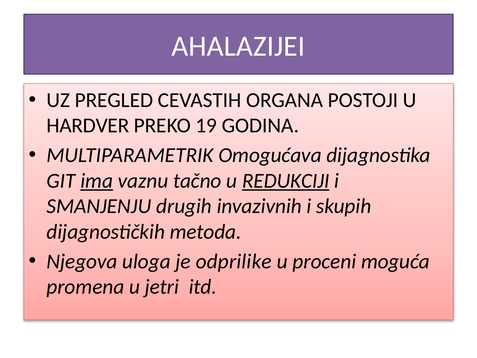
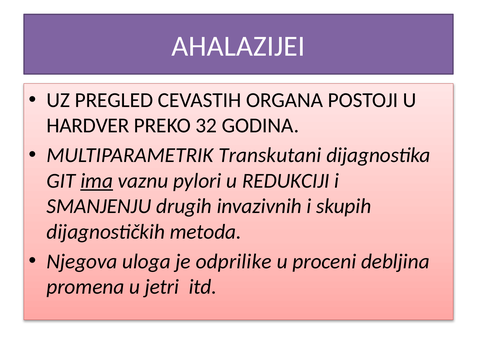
19: 19 -> 32
Omogućava: Omogućava -> Transkutani
tačno: tačno -> pylori
REDUKCIJI underline: present -> none
moguća: moguća -> debljina
